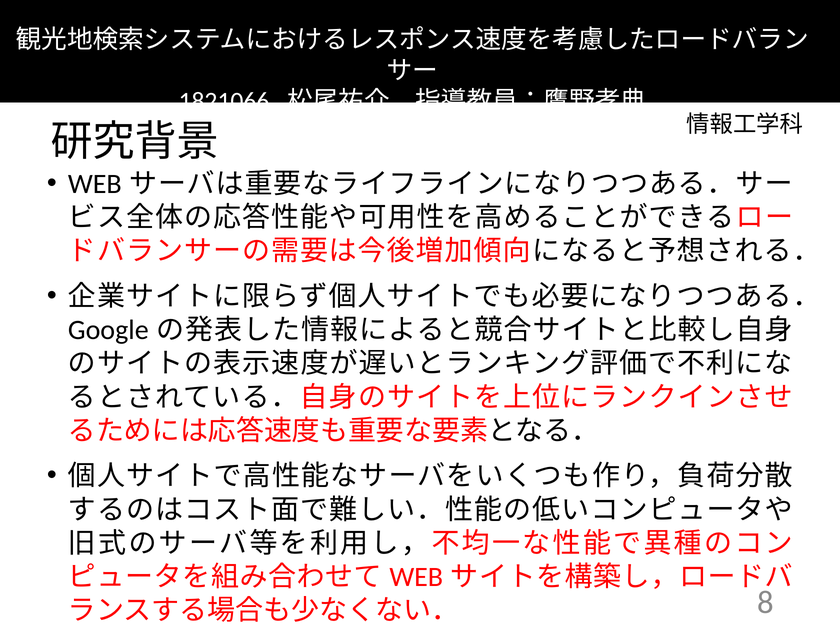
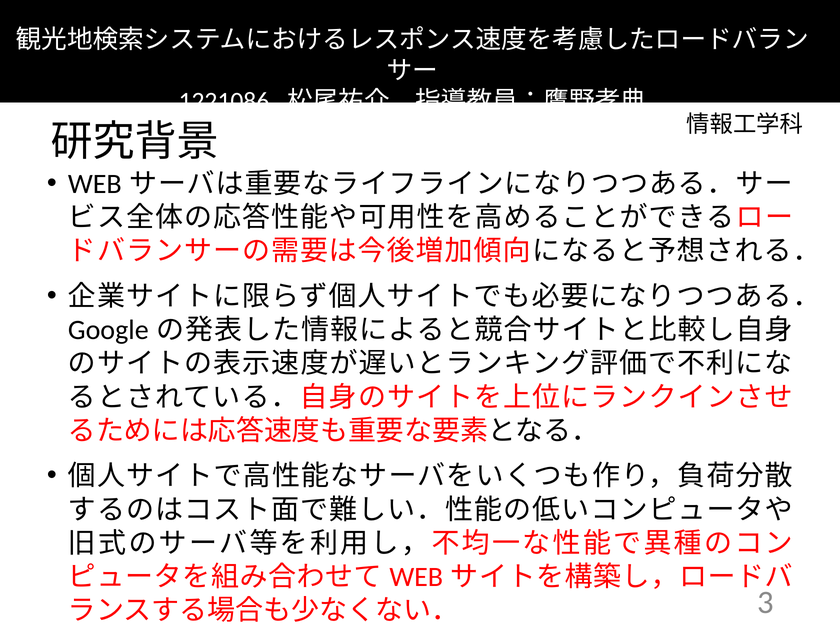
1821066: 1821066 -> 1221086
8: 8 -> 3
